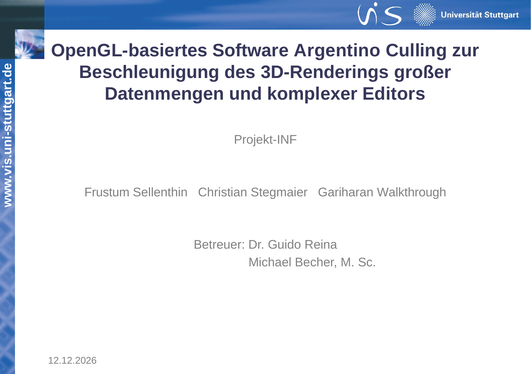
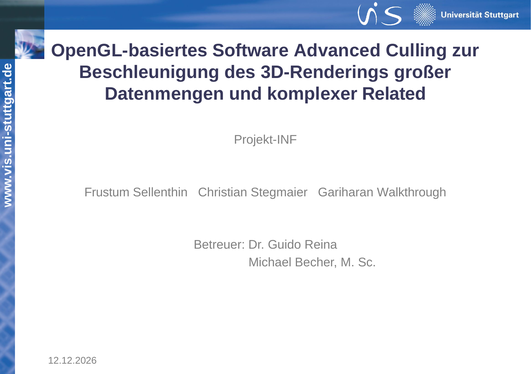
Argentino: Argentino -> Advanced
Editors: Editors -> Related
